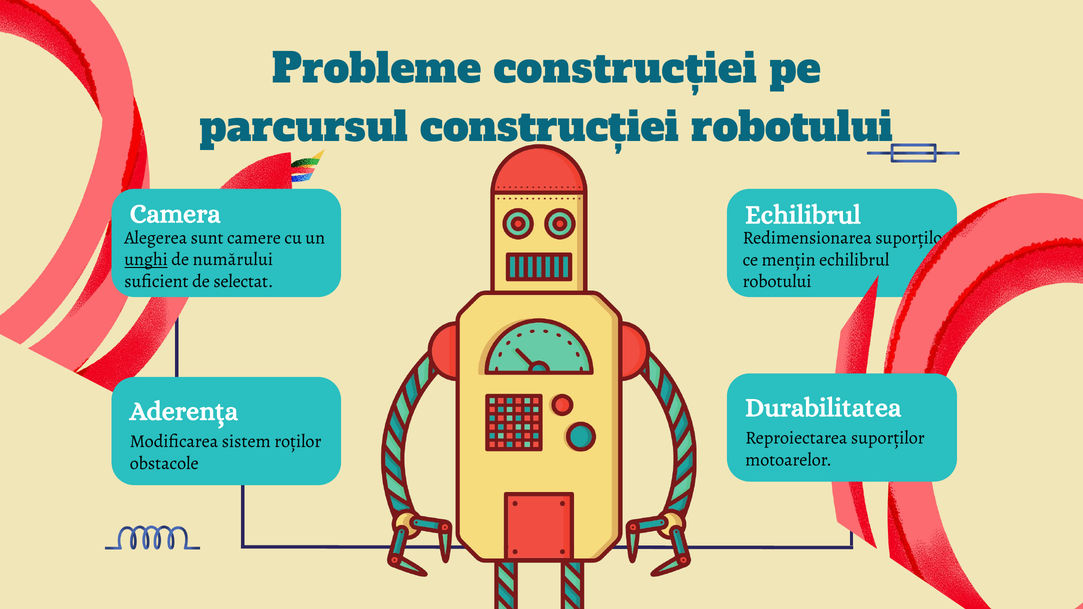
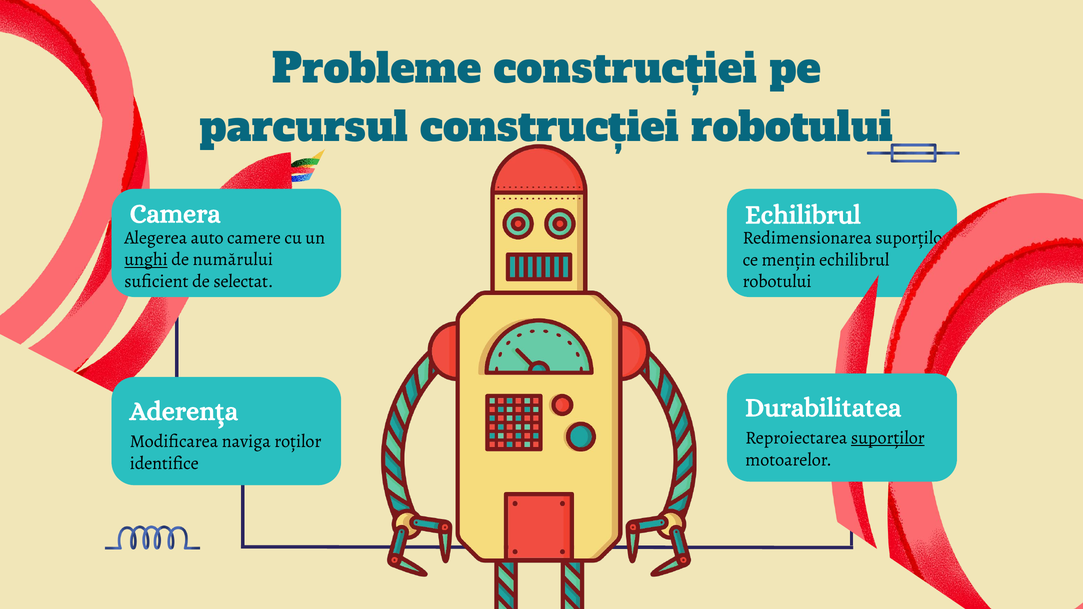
sunt: sunt -> auto
suporților at (888, 438) underline: none -> present
sistem: sistem -> naviga
obstacole: obstacole -> identifice
